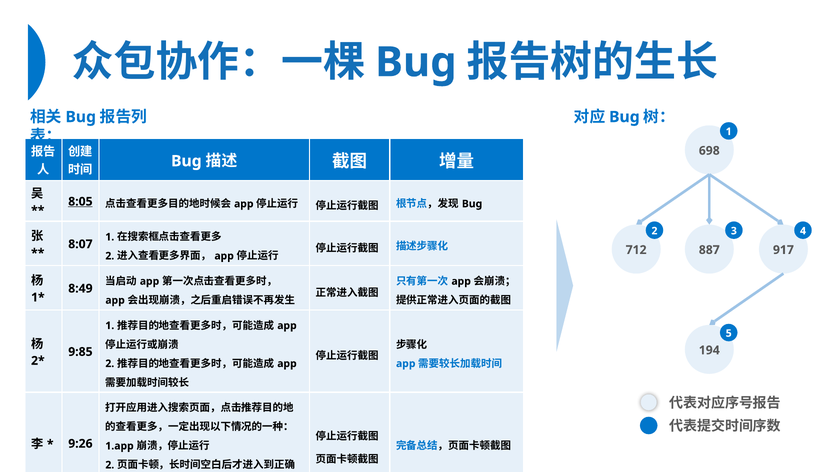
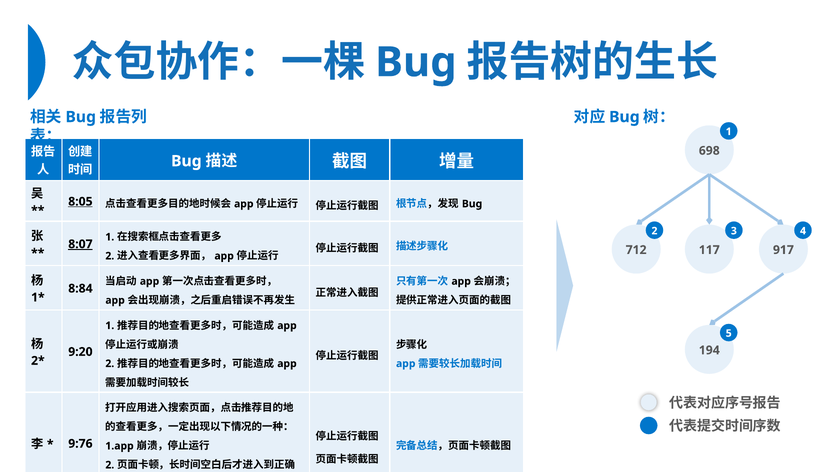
8:07 underline: none -> present
887: 887 -> 117
8:49: 8:49 -> 8:84
9:85: 9:85 -> 9:20
9:26: 9:26 -> 9:76
